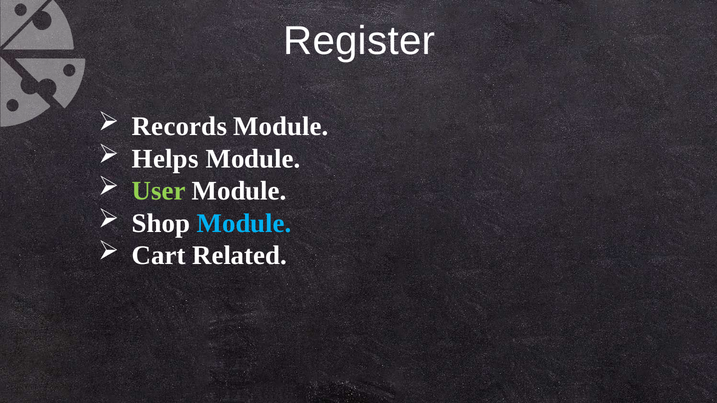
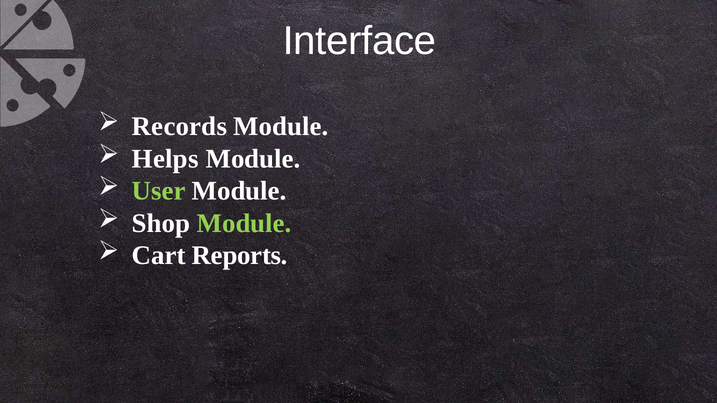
Register: Register -> Interface
Module at (244, 223) colour: light blue -> light green
Related: Related -> Reports
